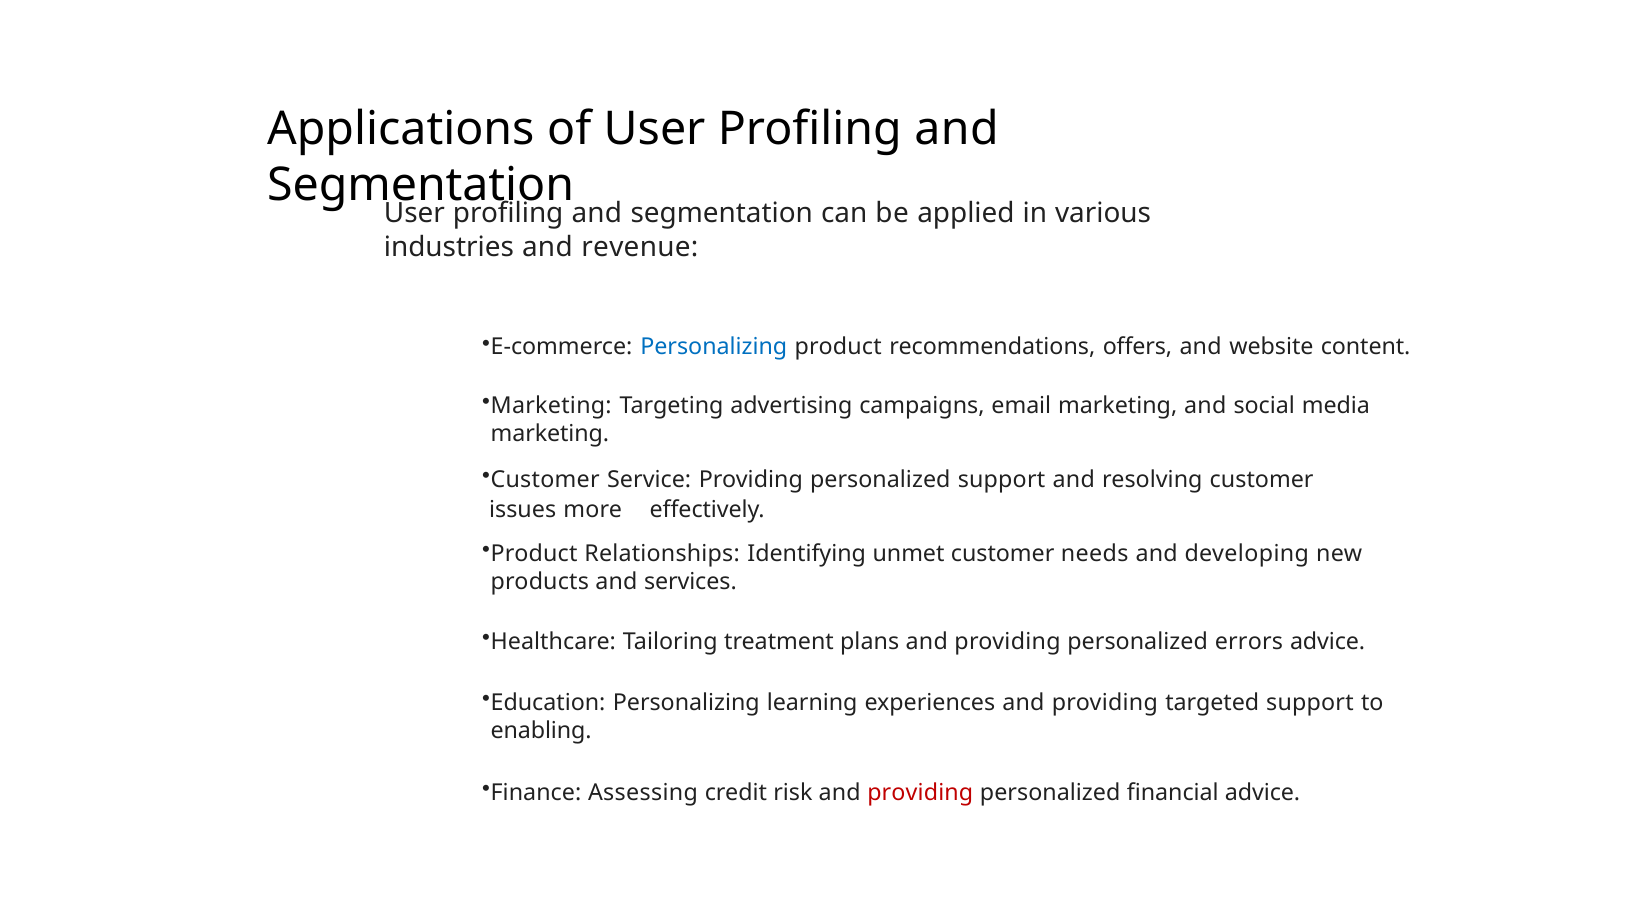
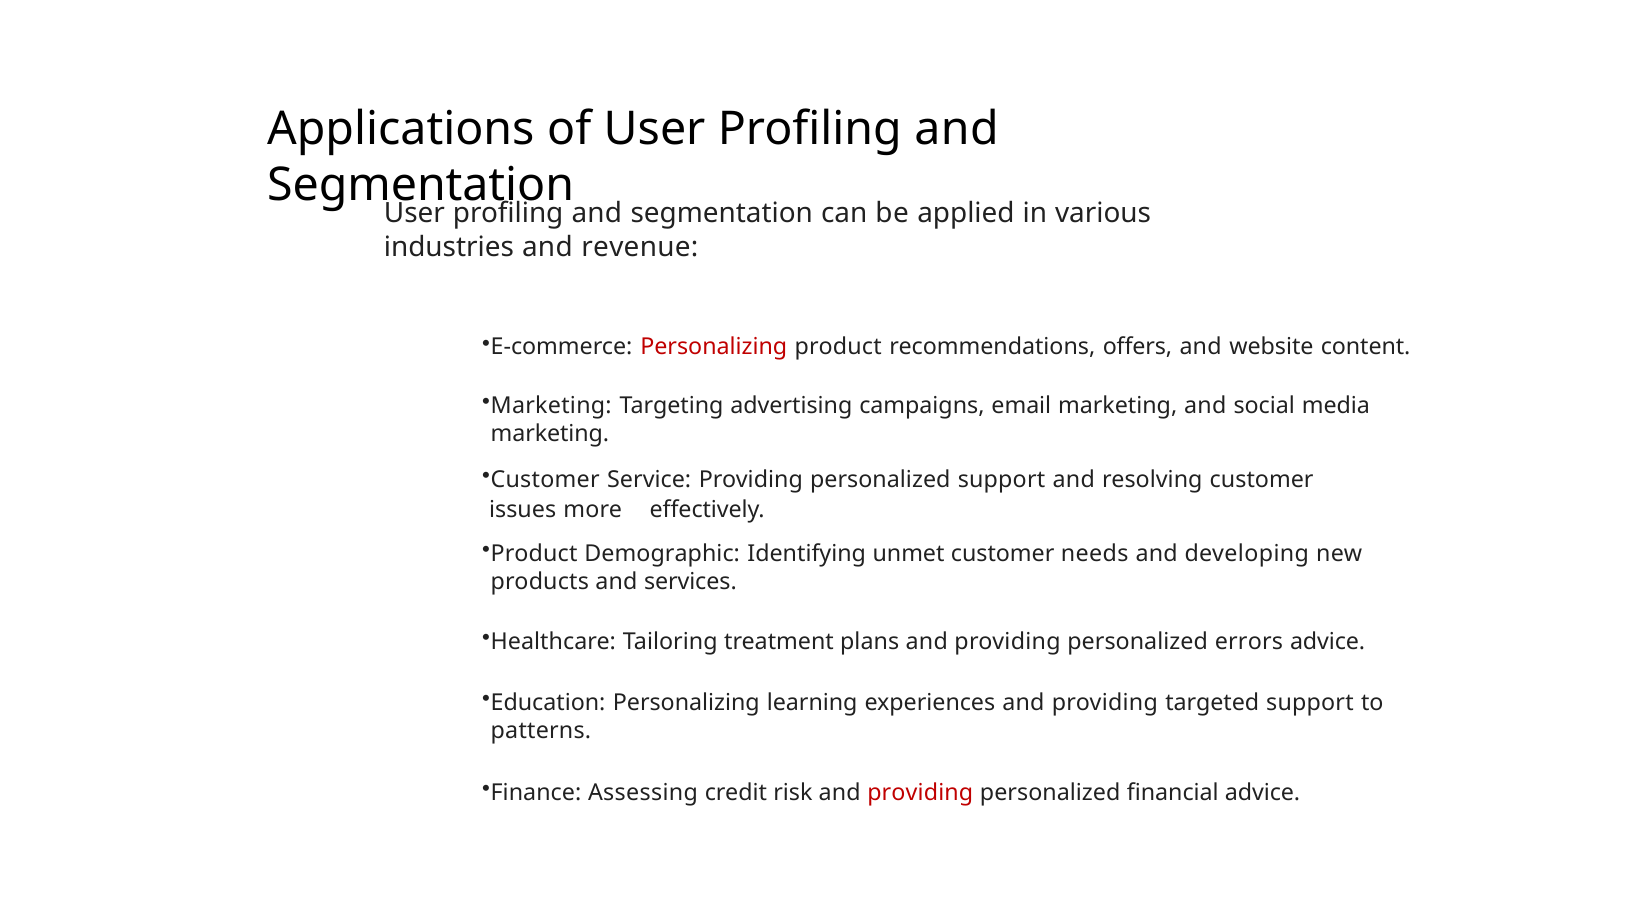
Personalizing at (714, 347) colour: blue -> red
Relationships: Relationships -> Demographic
enabling: enabling -> patterns
